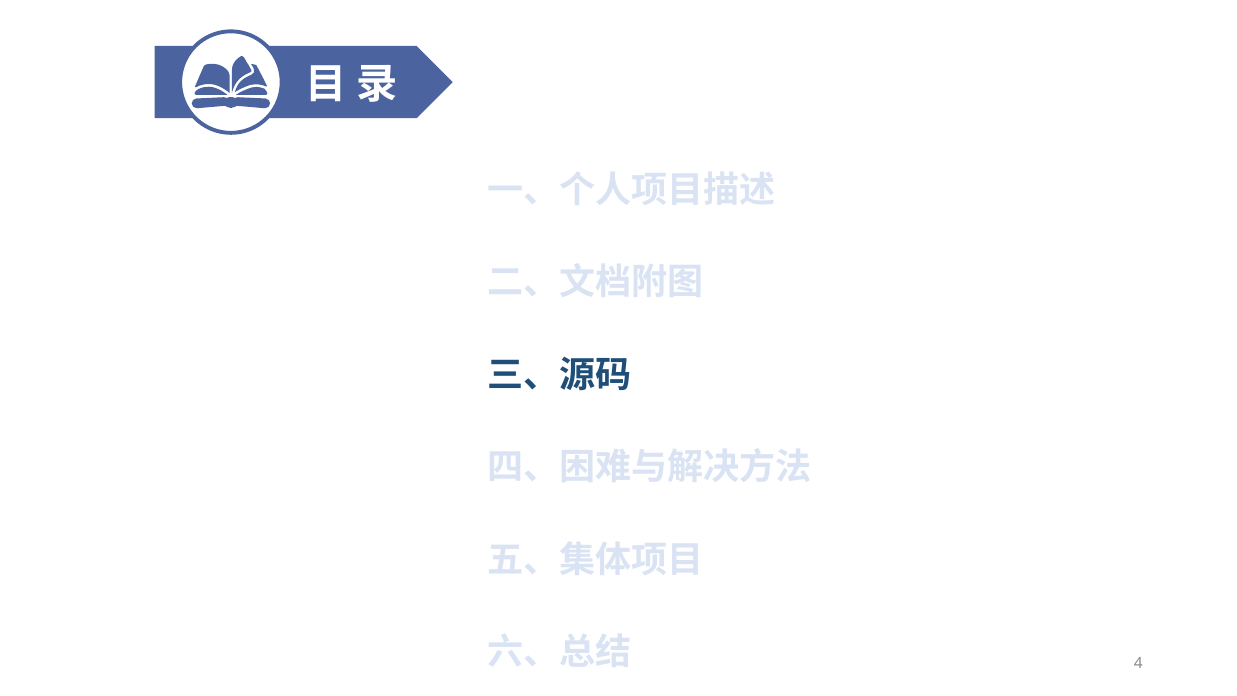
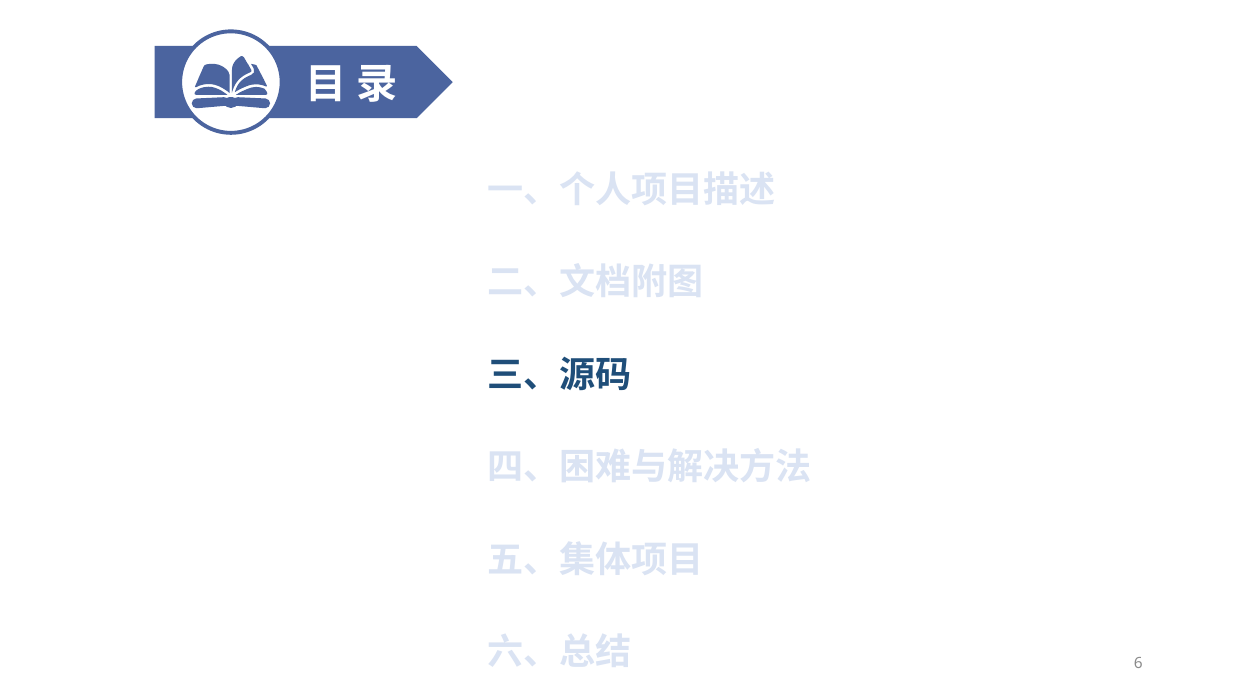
4: 4 -> 6
